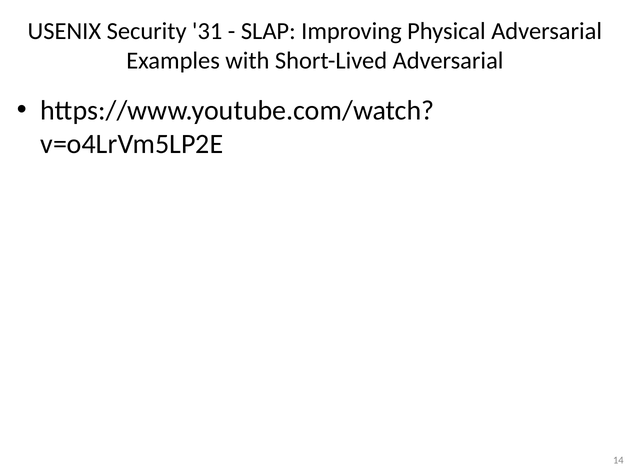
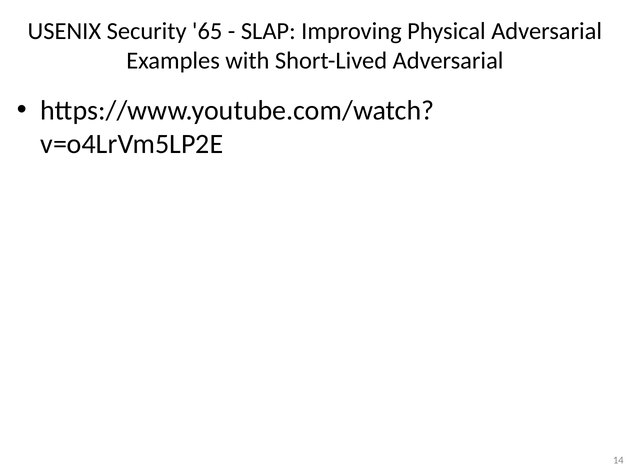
31: 31 -> 65
